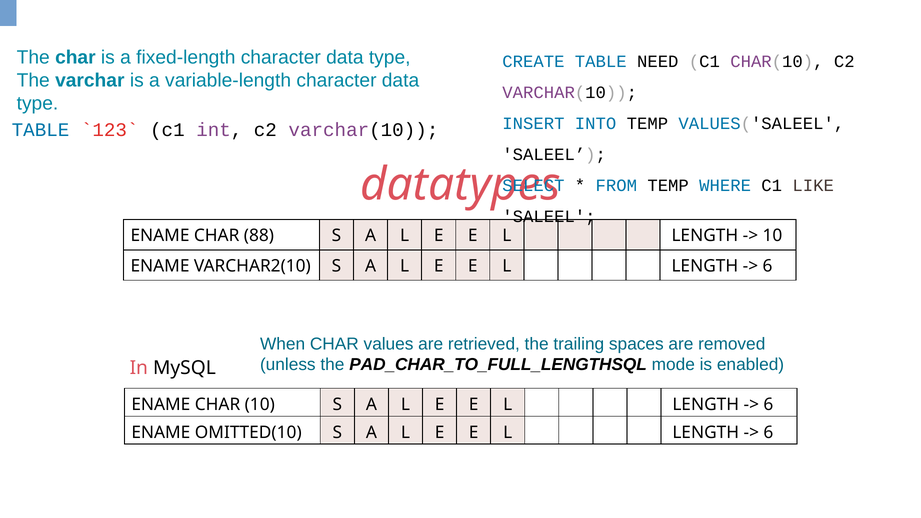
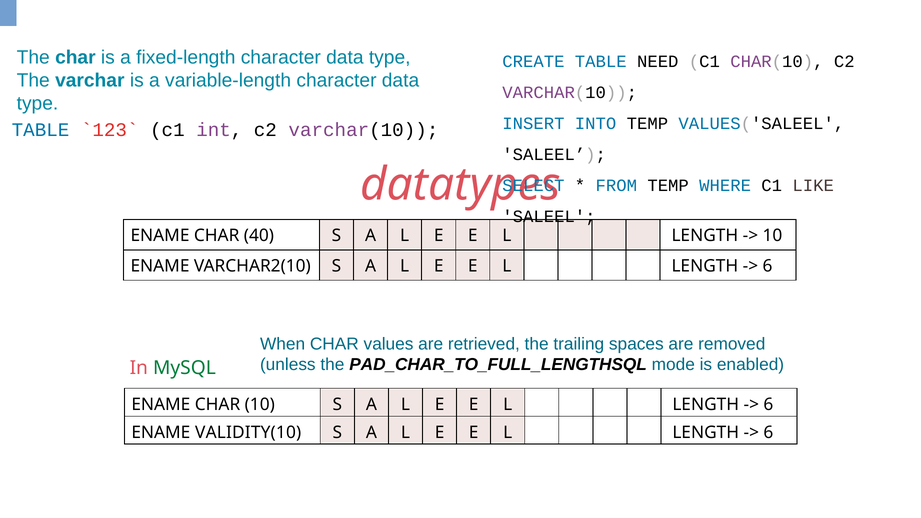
88: 88 -> 40
MySQL colour: black -> green
OMITTED(10: OMITTED(10 -> VALIDITY(10
